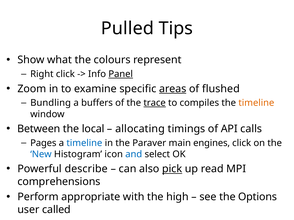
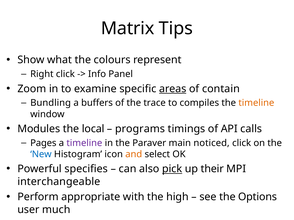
Pulled: Pulled -> Matrix
Panel underline: present -> none
flushed: flushed -> contain
trace underline: present -> none
Between: Between -> Modules
allocating: allocating -> programs
timeline at (84, 143) colour: blue -> purple
engines: engines -> noticed
and colour: blue -> orange
describe: describe -> specifies
read: read -> their
comprehensions: comprehensions -> interchangeable
called: called -> much
